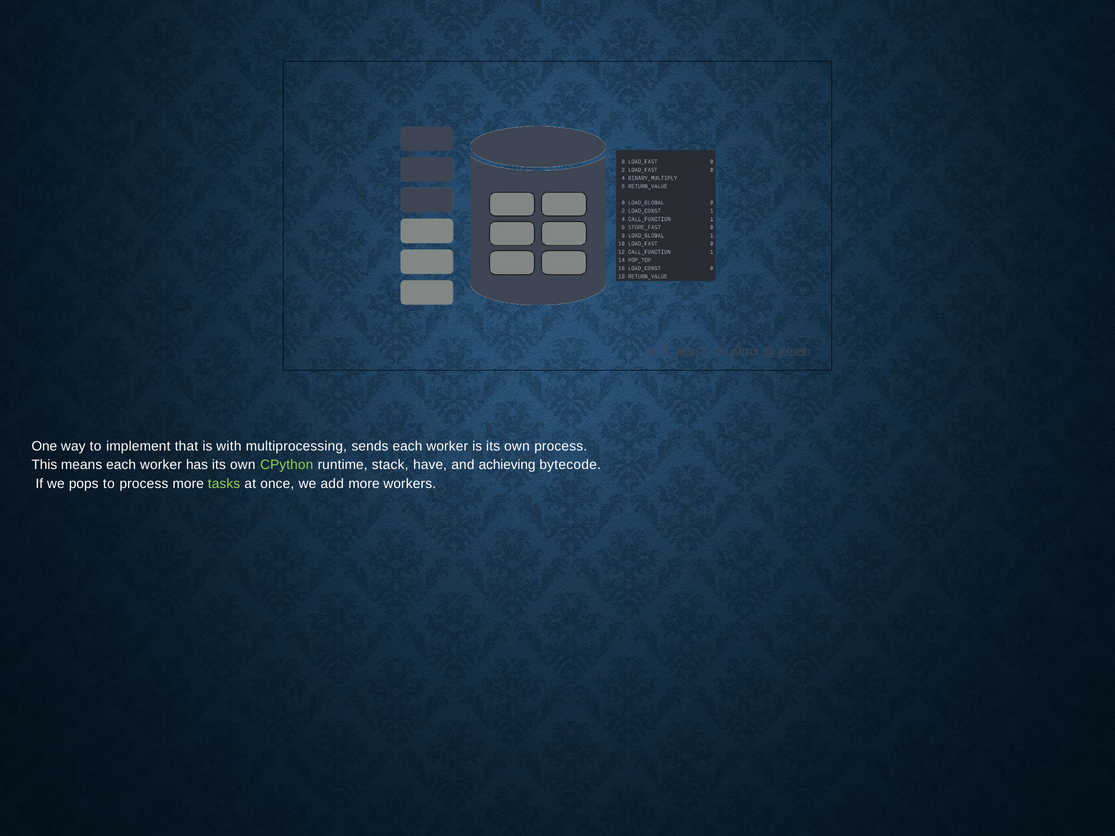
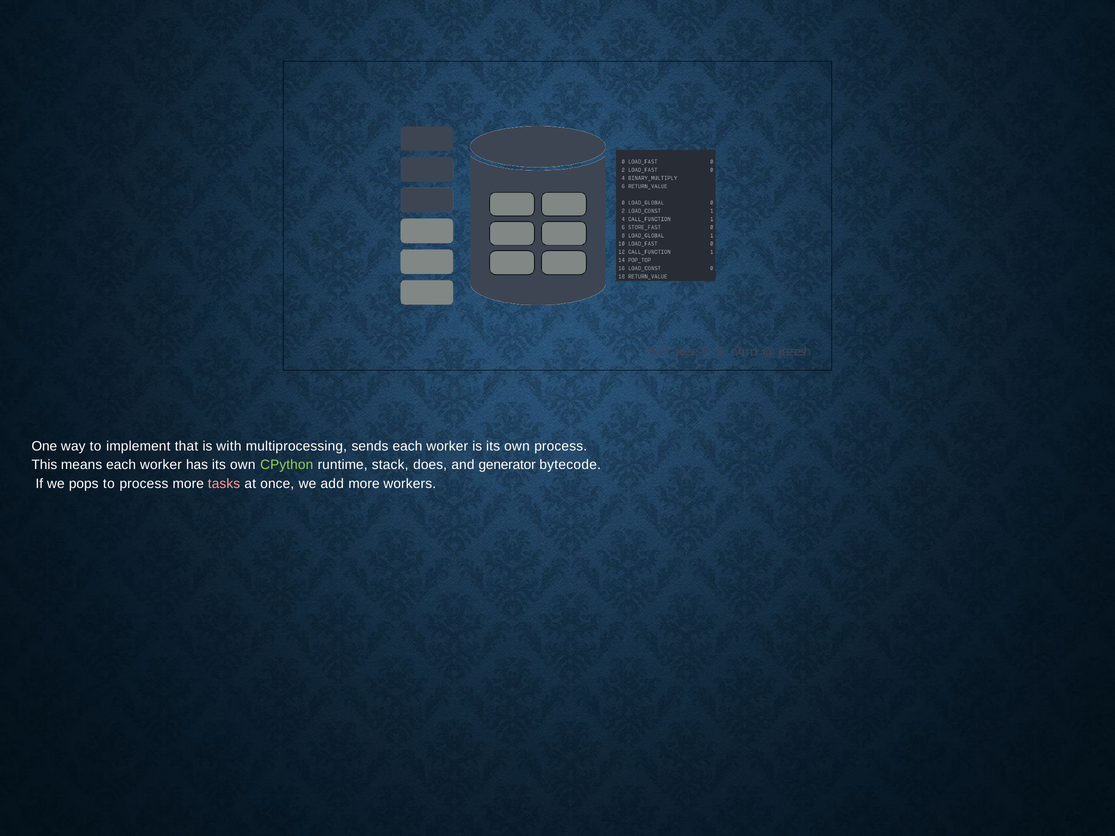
have: have -> does
achieving: achieving -> generator
tasks colour: light green -> pink
